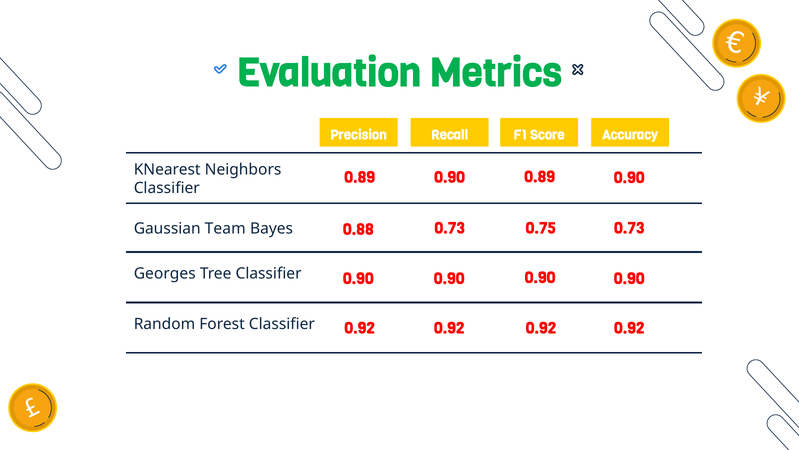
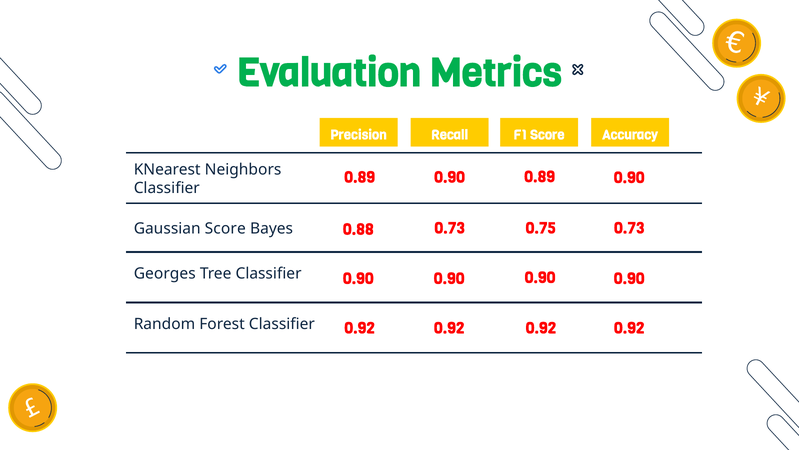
Gaussian Team: Team -> Score
